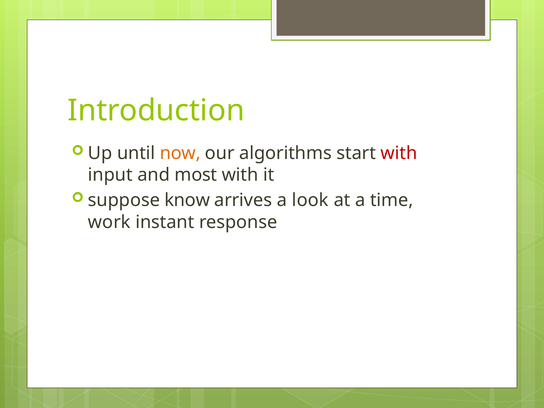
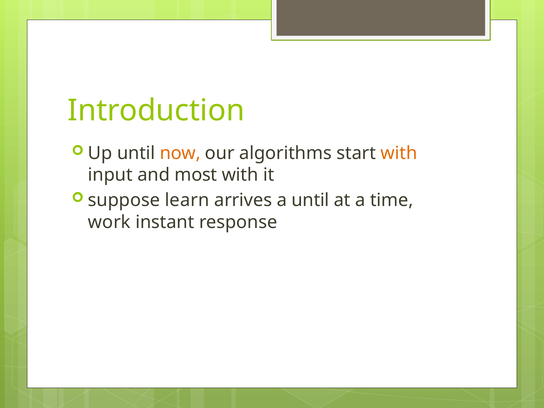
with at (399, 153) colour: red -> orange
know: know -> learn
a look: look -> until
